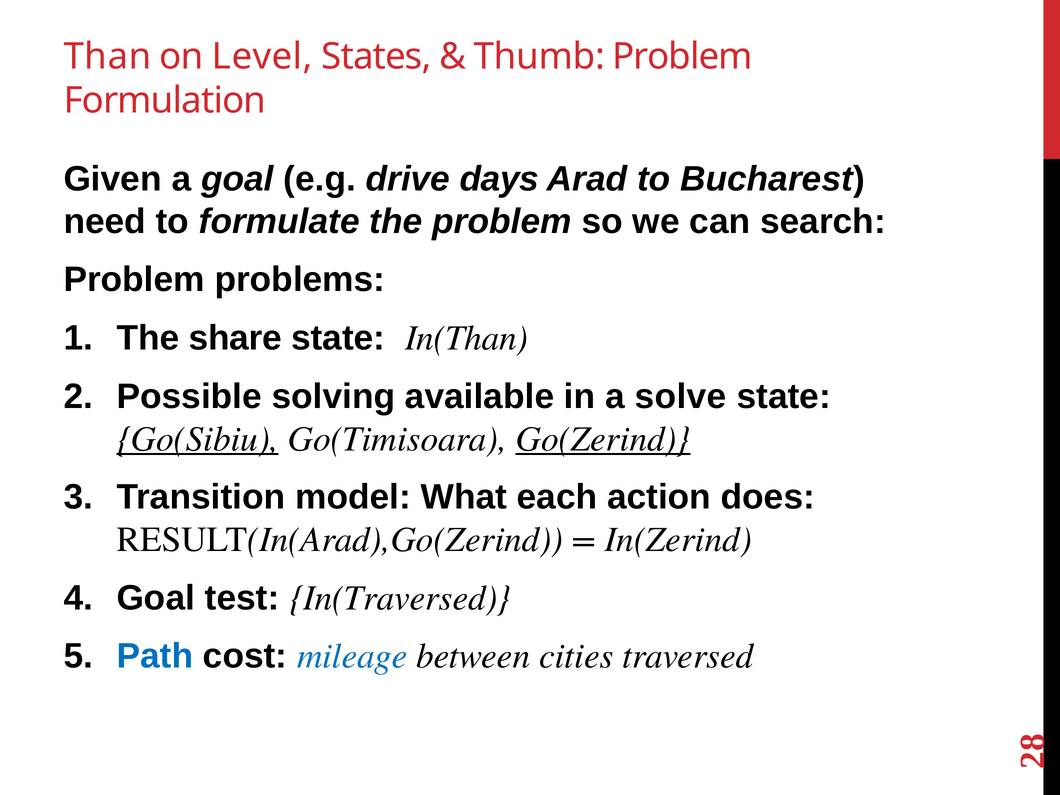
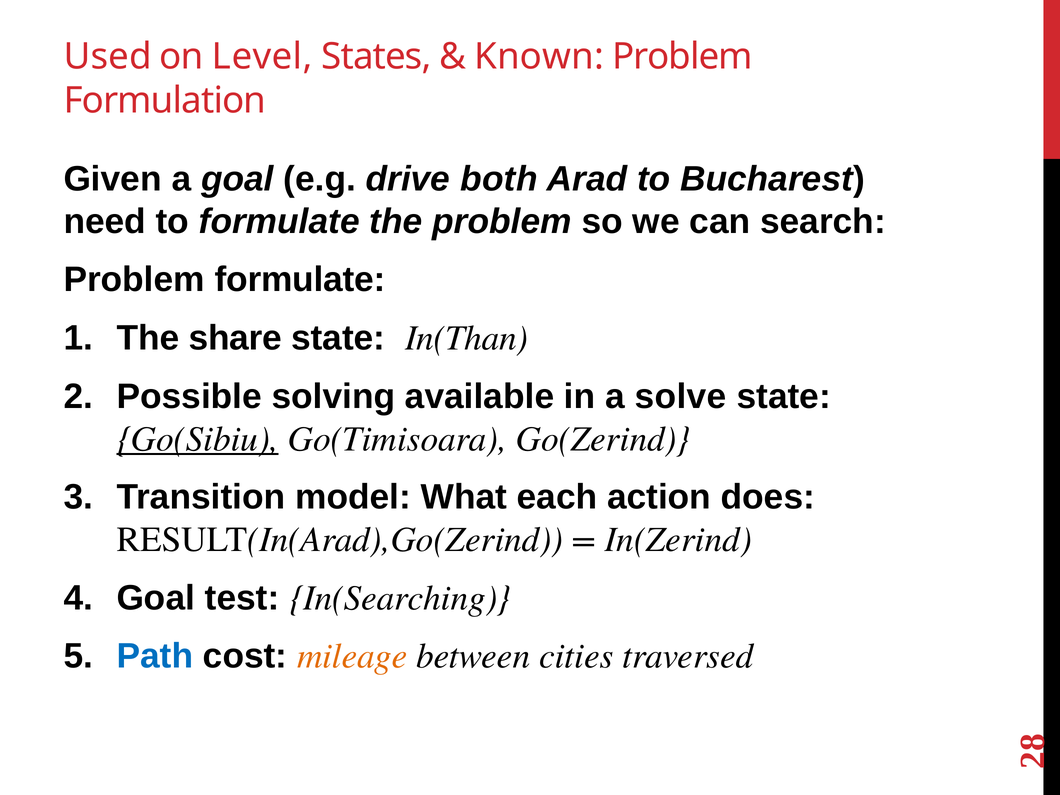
Than: Than -> Used
Thumb: Thumb -> Known
days: days -> both
Problem problems: problems -> formulate
Go(Zerind underline: present -> none
In(Traversed: In(Traversed -> In(Searching
mileage colour: blue -> orange
